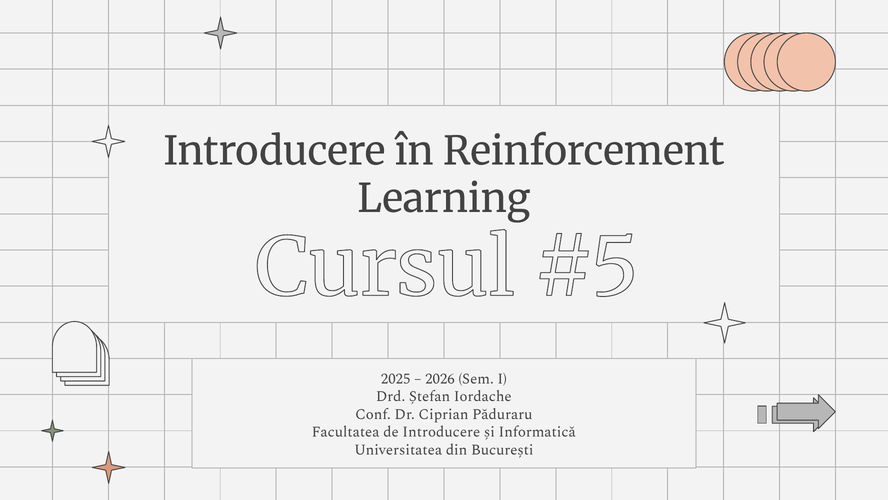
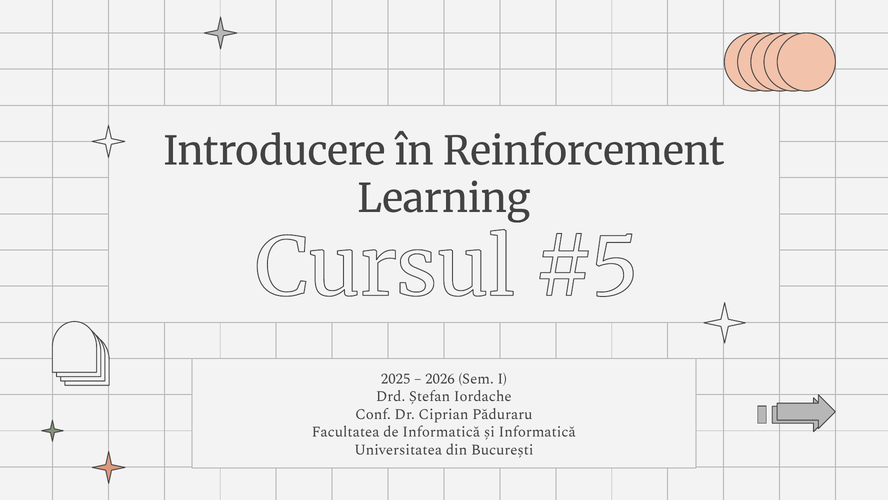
de Introducere: Introducere -> Informatică
